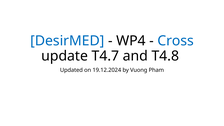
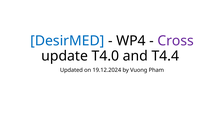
Cross colour: blue -> purple
T4.7: T4.7 -> T4.0
T4.8: T4.8 -> T4.4
